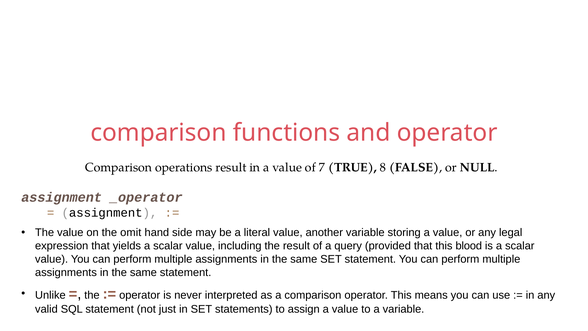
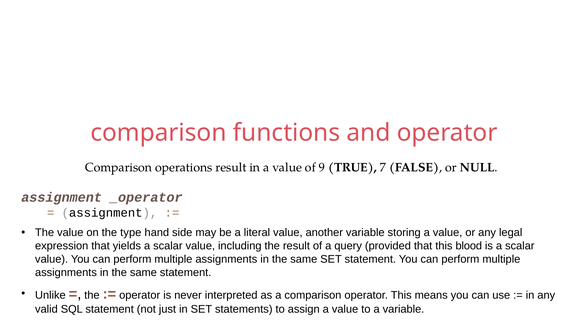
7: 7 -> 9
8: 8 -> 7
omit: omit -> type
